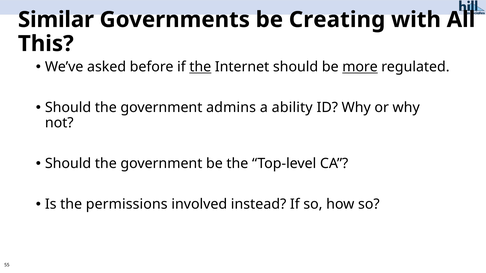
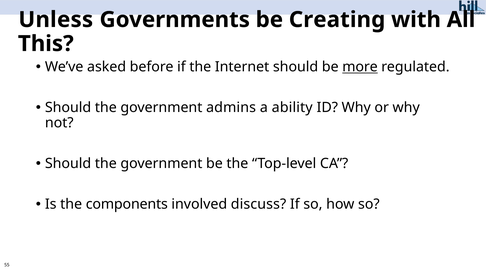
Similar: Similar -> Unless
the at (200, 67) underline: present -> none
permissions: permissions -> components
instead: instead -> discuss
